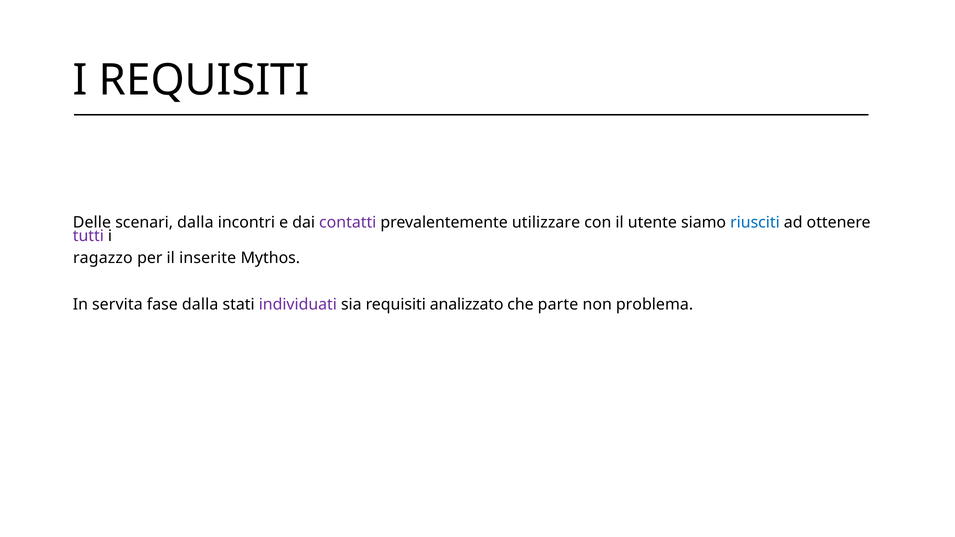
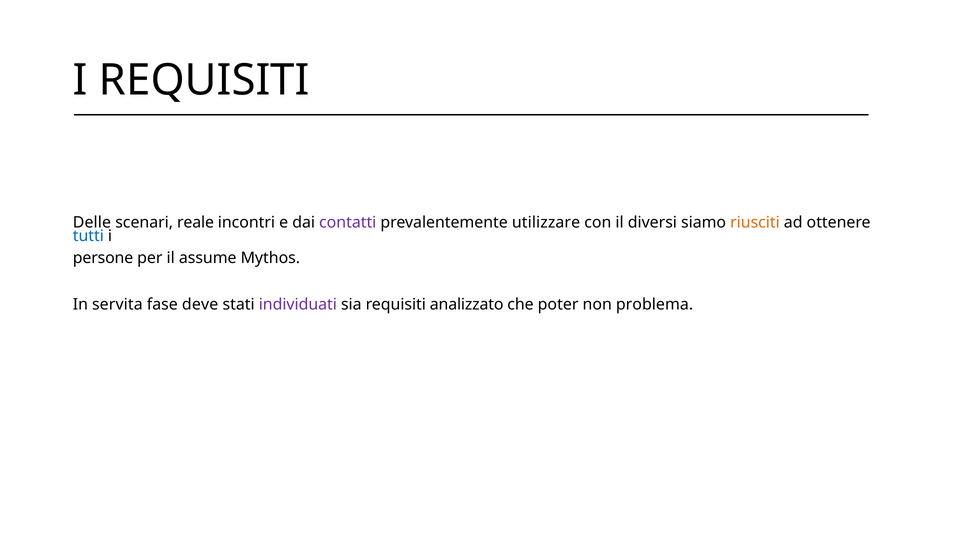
scenari dalla: dalla -> reale
utente: utente -> diversi
riusciti colour: blue -> orange
tutti colour: purple -> blue
ragazzo: ragazzo -> persone
inserite: inserite -> assume
fase dalla: dalla -> deve
parte: parte -> poter
